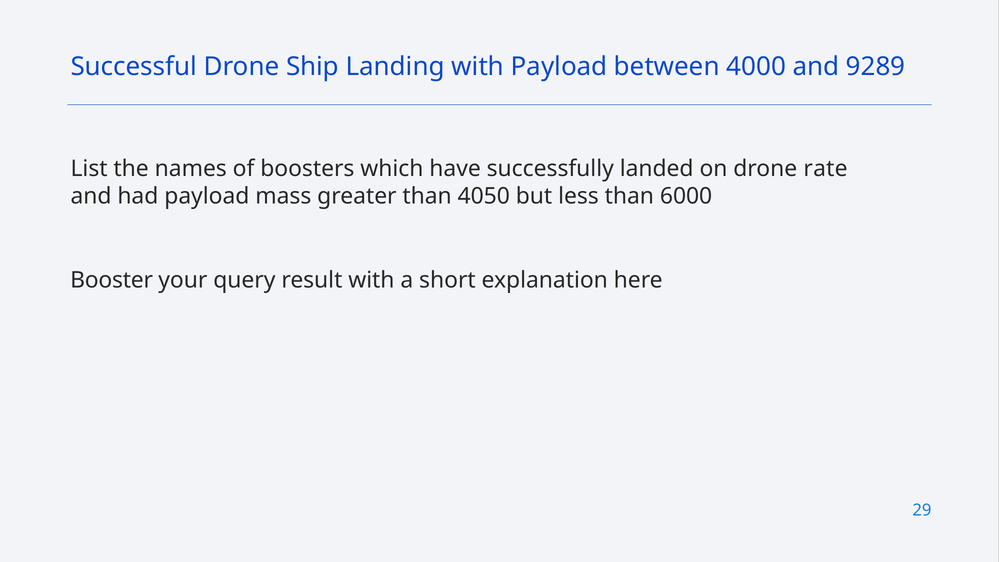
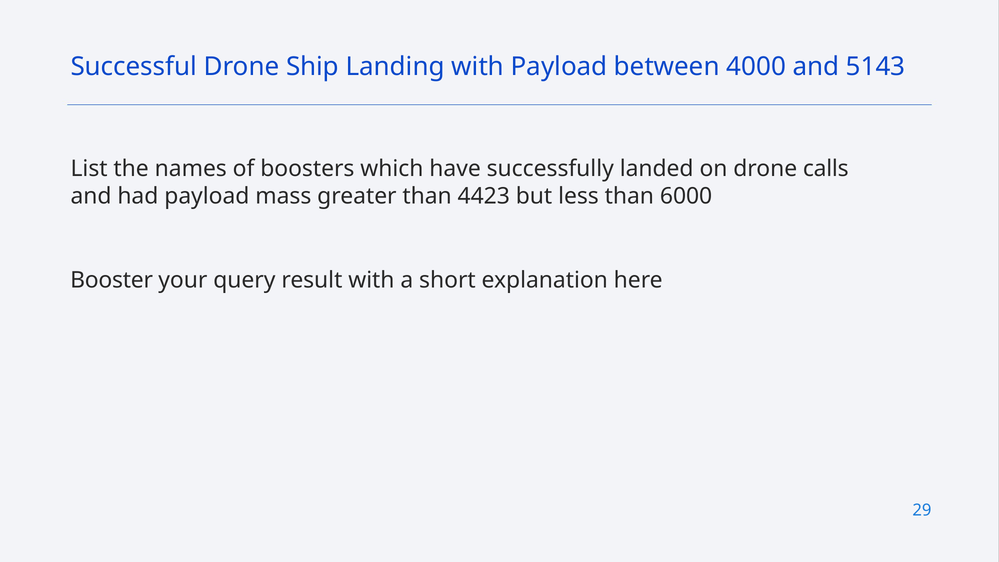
9289: 9289 -> 5143
rate: rate -> calls
4050: 4050 -> 4423
